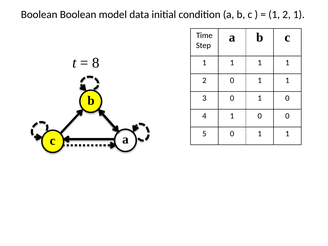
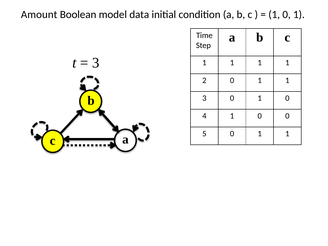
Boolean at (39, 14): Boolean -> Amount
2 at (287, 14): 2 -> 0
8 at (96, 63): 8 -> 3
